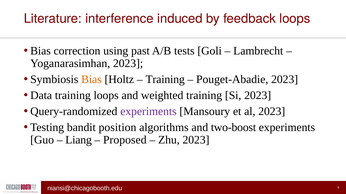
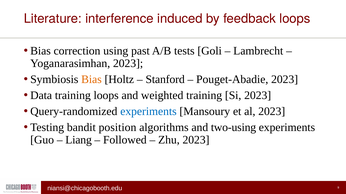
Training at (165, 80): Training -> Stanford
experiments at (148, 112) colour: purple -> blue
two-boost: two-boost -> two-using
Proposed: Proposed -> Followed
